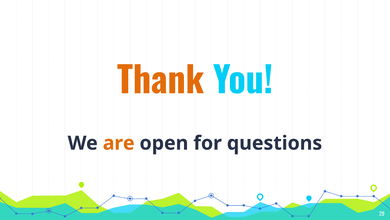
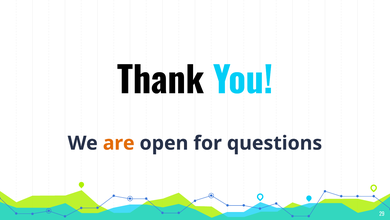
Thank colour: orange -> black
